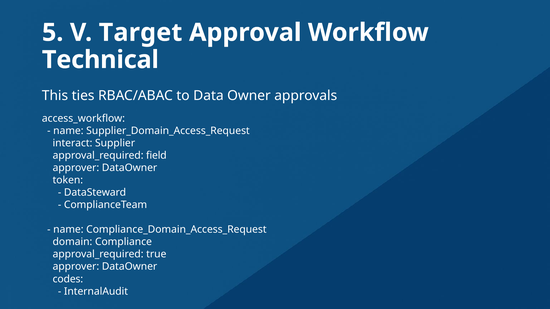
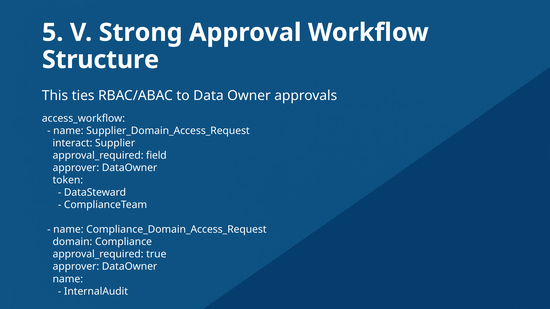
Target: Target -> Strong
Technical: Technical -> Structure
codes at (68, 279): codes -> name
